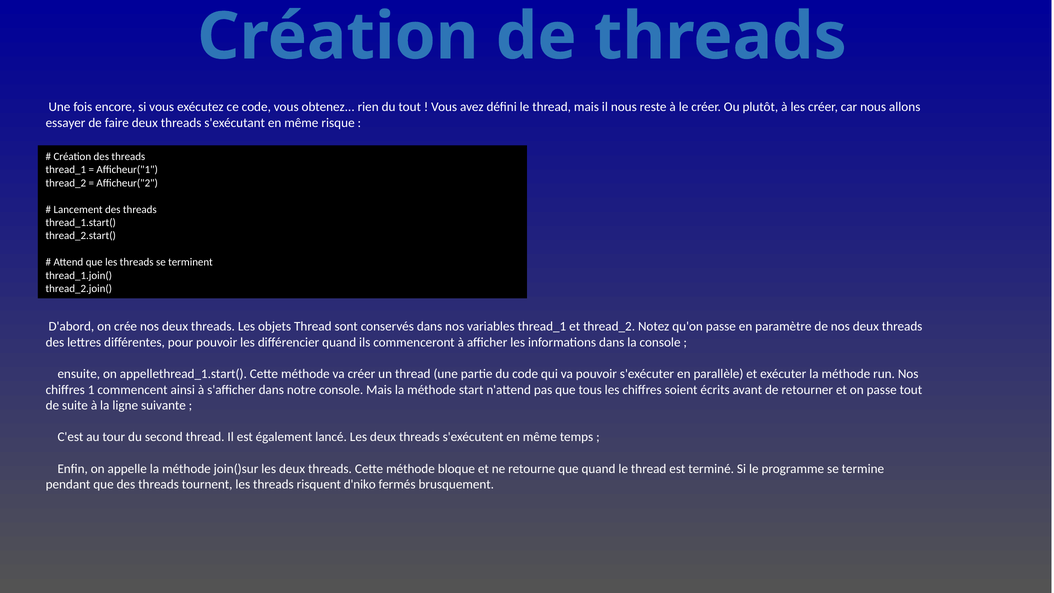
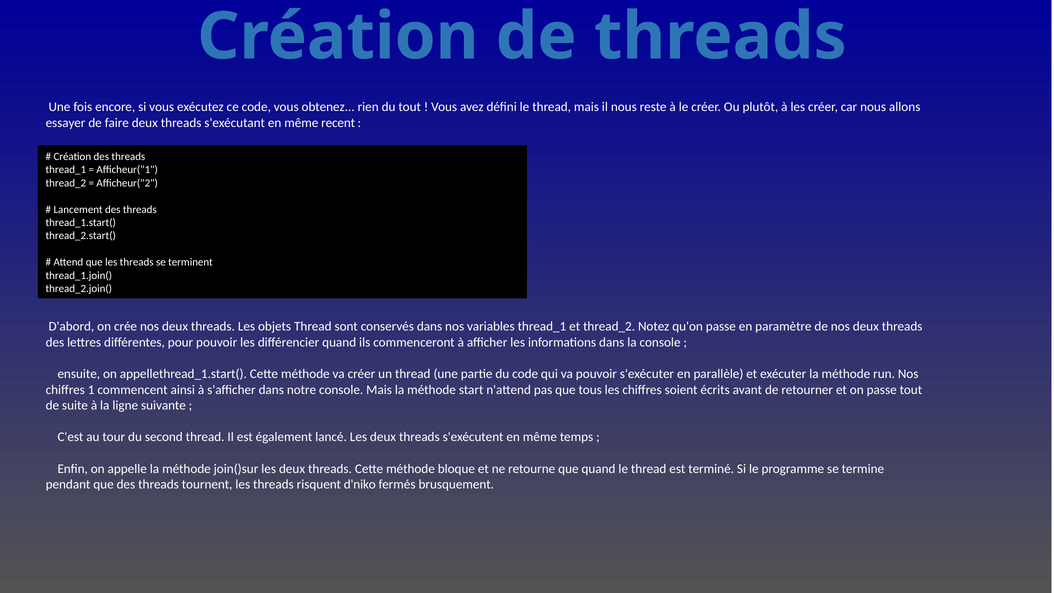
risque: risque -> recent
